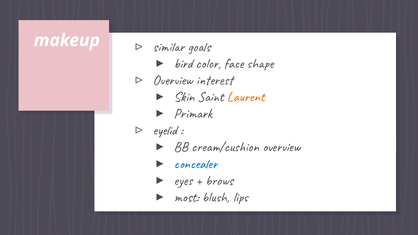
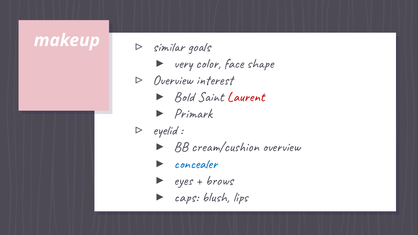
bird: bird -> very
Skin: Skin -> Bold
Laurent colour: orange -> red
most: most -> caps
